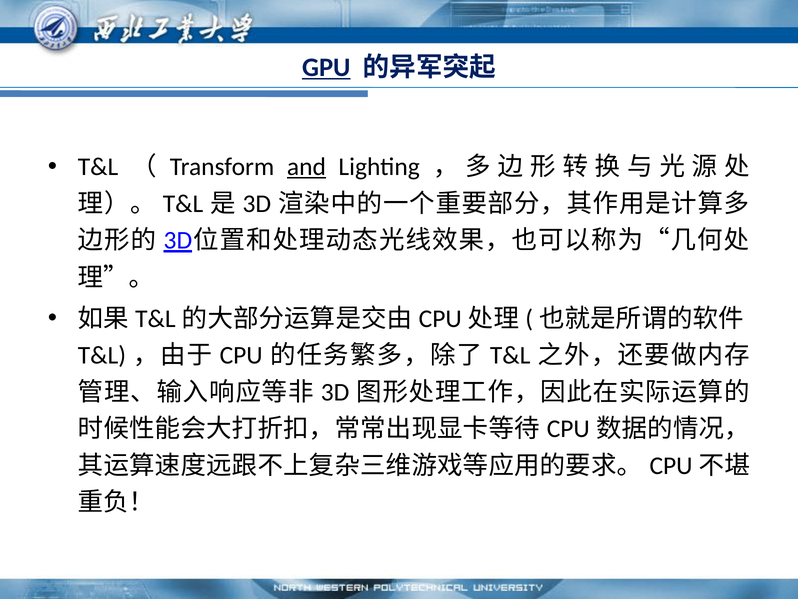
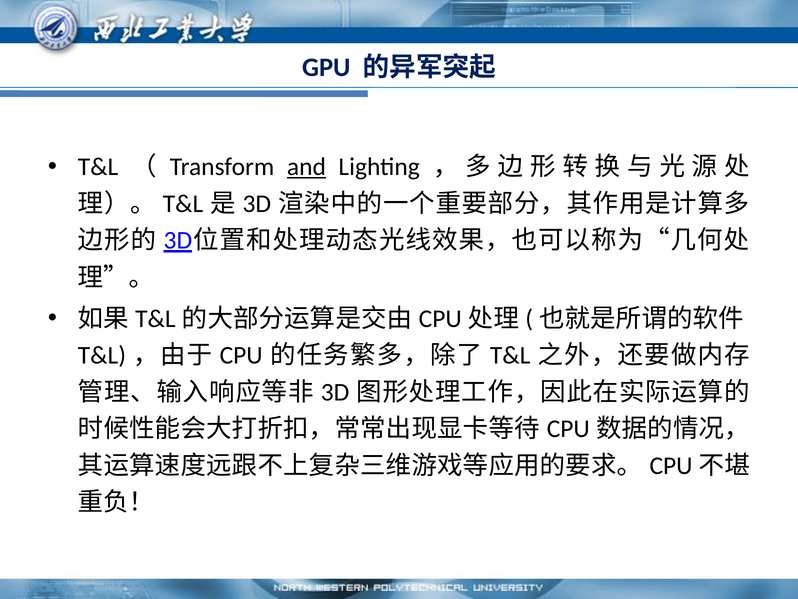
GPU underline: present -> none
